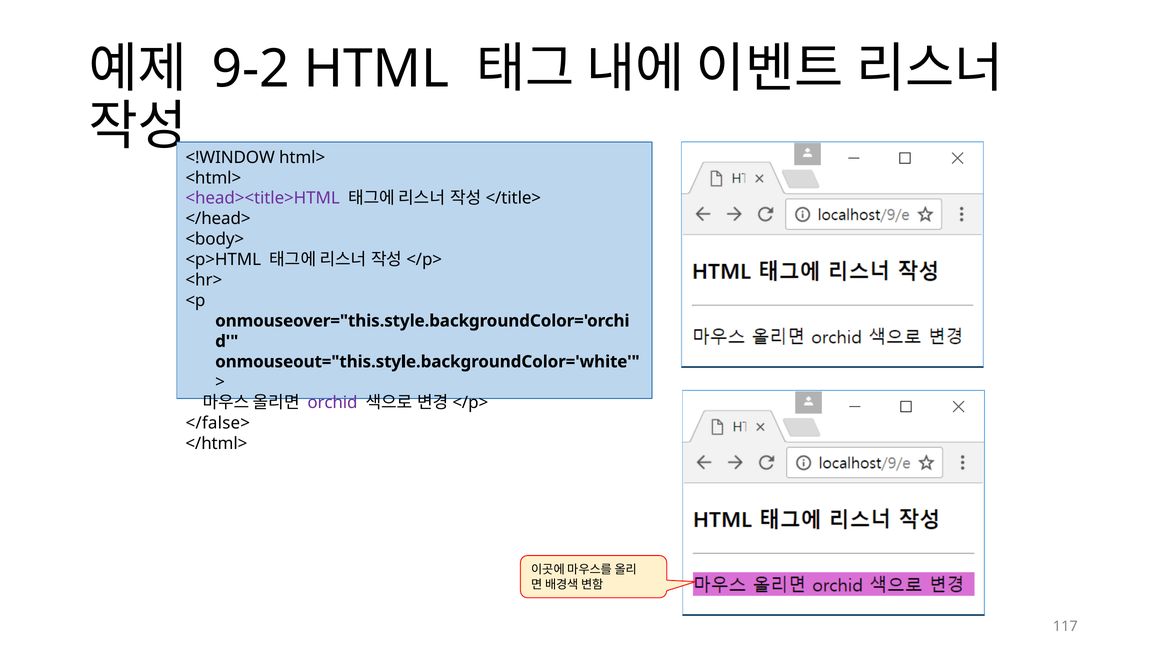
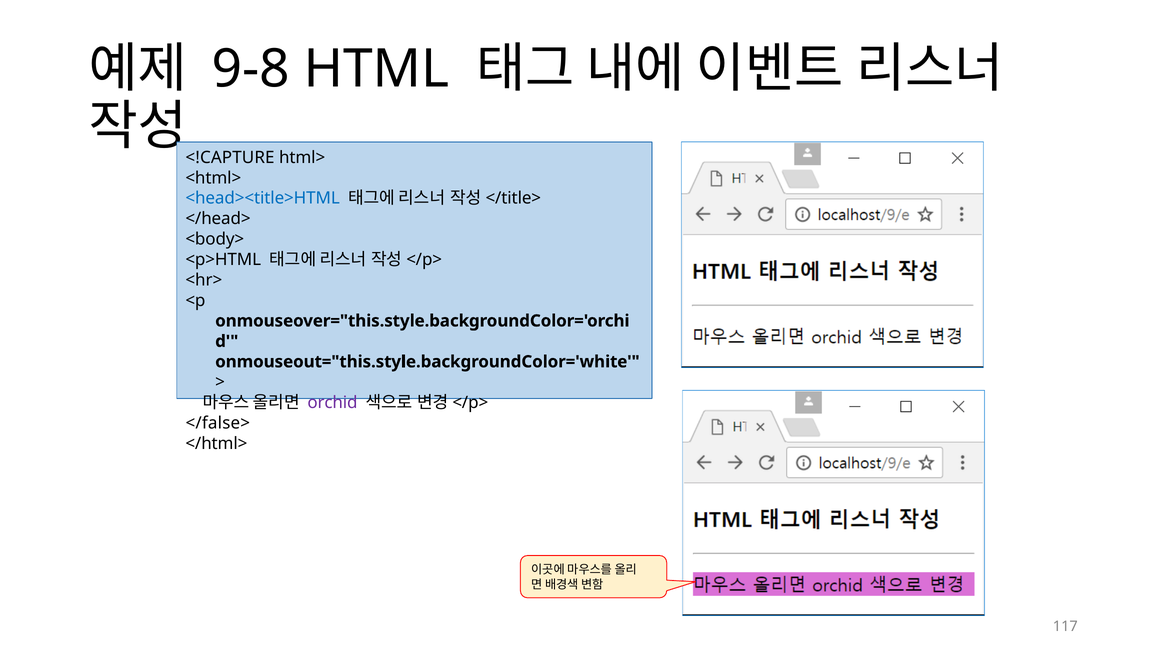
9-2: 9-2 -> 9-8
<!WINDOW: <!WINDOW -> <!CAPTURE
<head><title>HTML colour: purple -> blue
